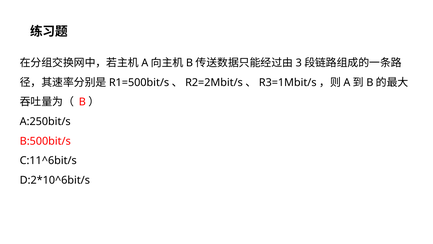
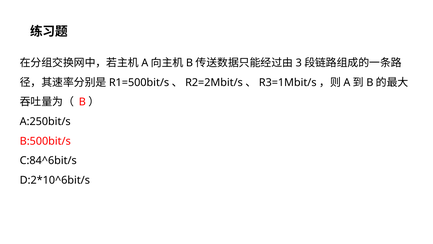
C:11^6bit/s: C:11^6bit/s -> C:84^6bit/s
